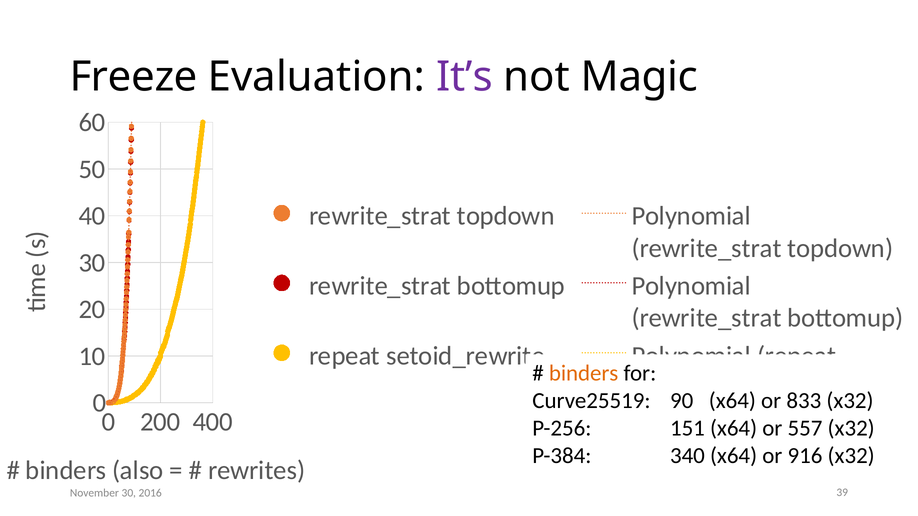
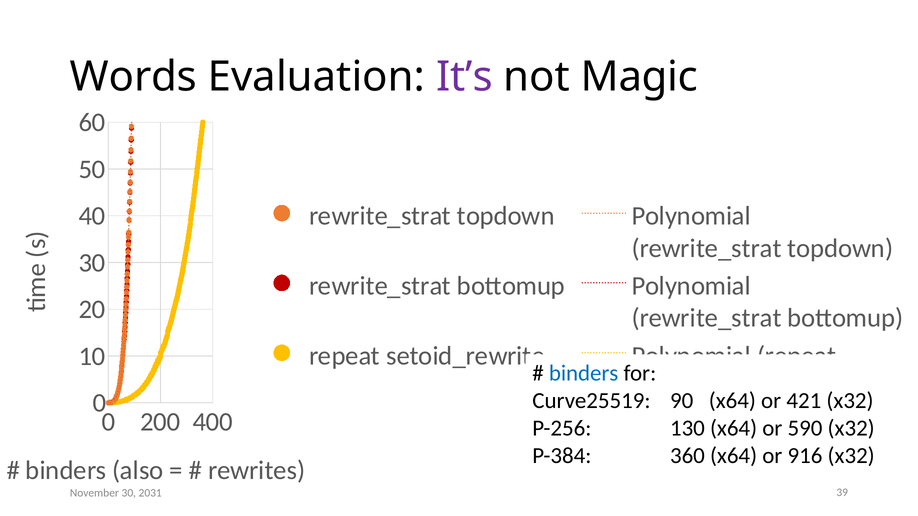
Freeze: Freeze -> Words
binders at (584, 373) colour: orange -> blue
833: 833 -> 421
151: 151 -> 130
557: 557 -> 590
340: 340 -> 360
2016: 2016 -> 2031
